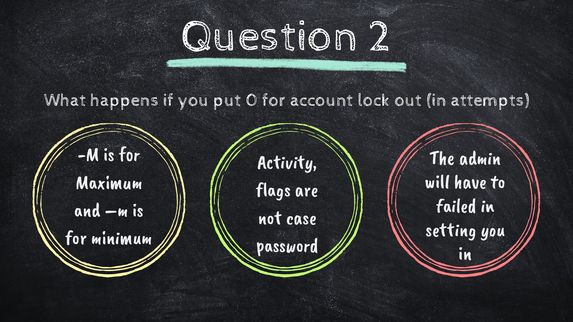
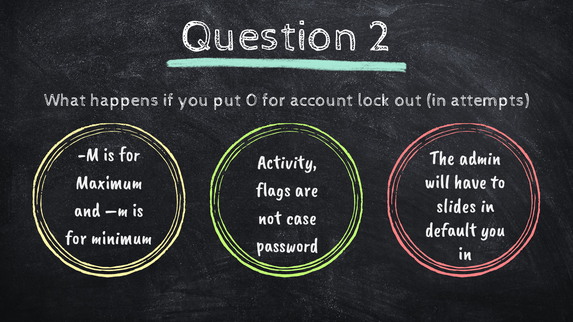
failed: failed -> slides
setting: setting -> default
